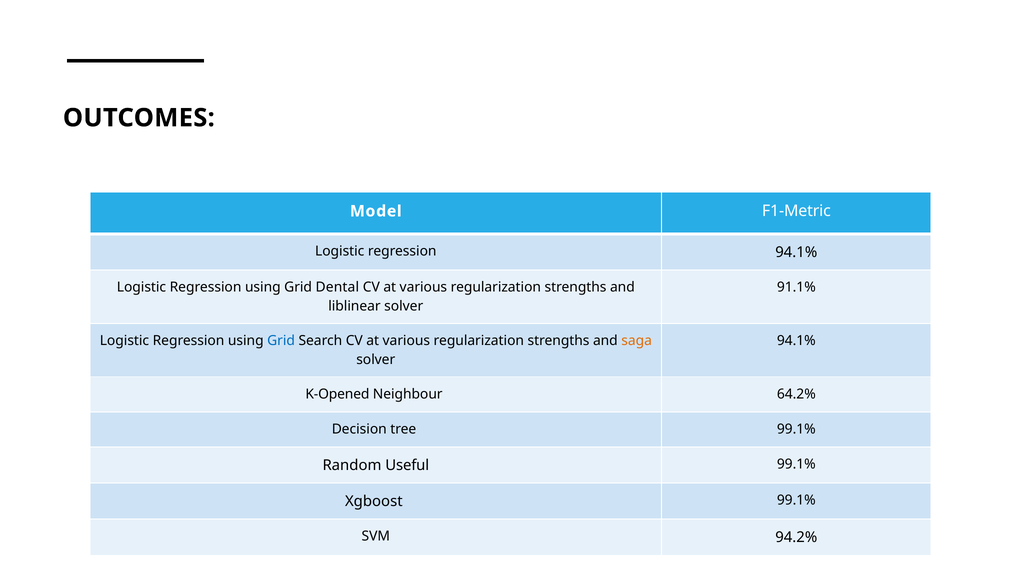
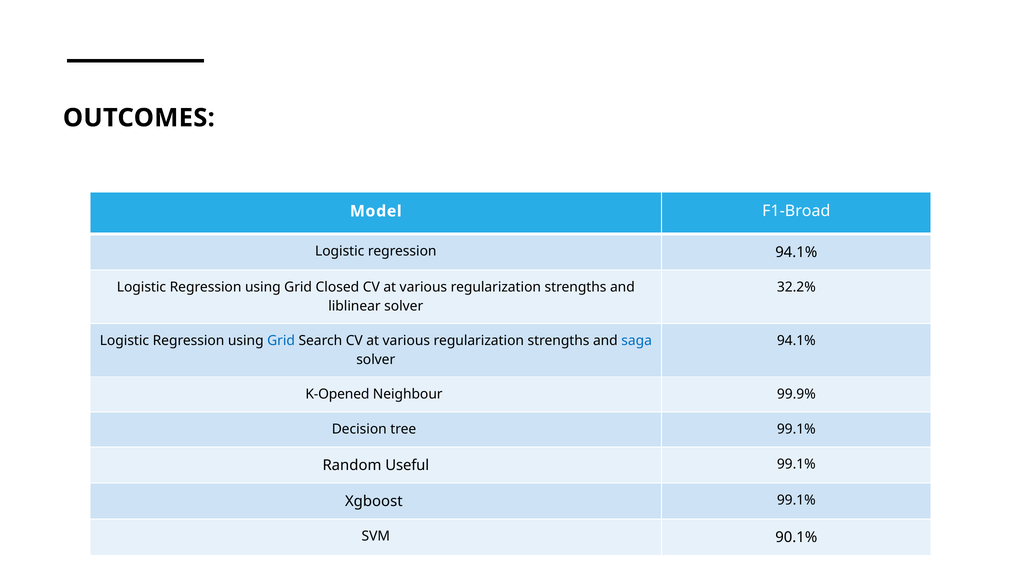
F1-Metric: F1-Metric -> F1-Broad
Dental: Dental -> Closed
91.1%: 91.1% -> 32.2%
saga colour: orange -> blue
64.2%: 64.2% -> 99.9%
94.2%: 94.2% -> 90.1%
